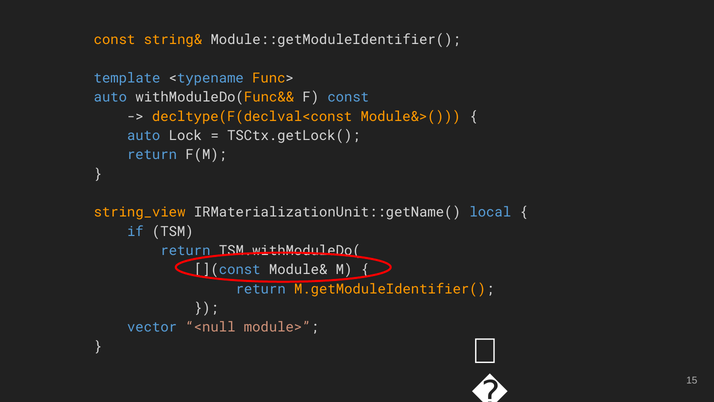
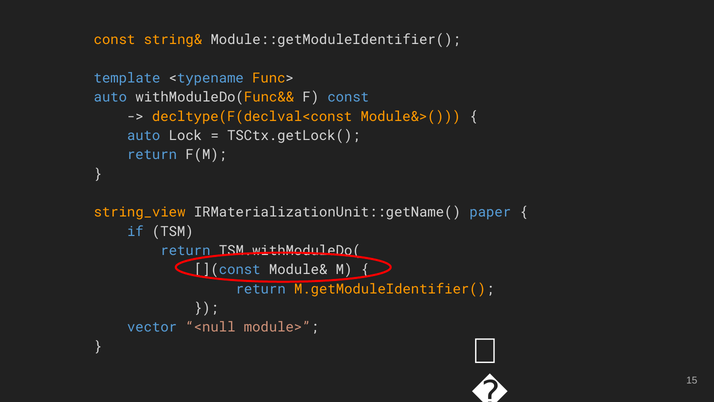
local: local -> paper
